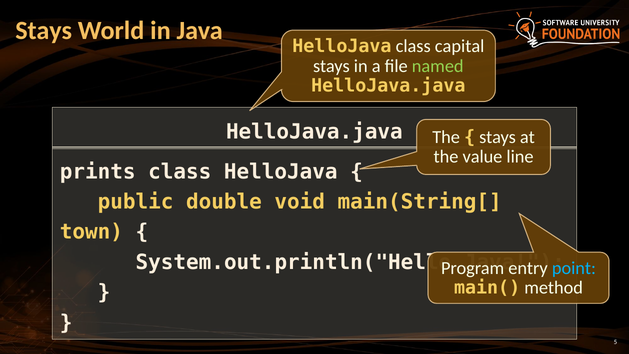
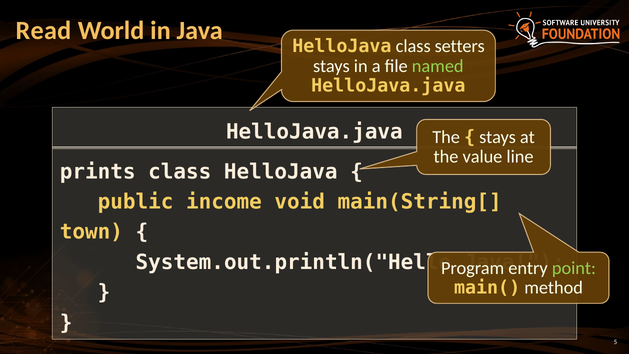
Stays at (44, 31): Stays -> Read
capital: capital -> setters
double: double -> income
point colour: light blue -> light green
